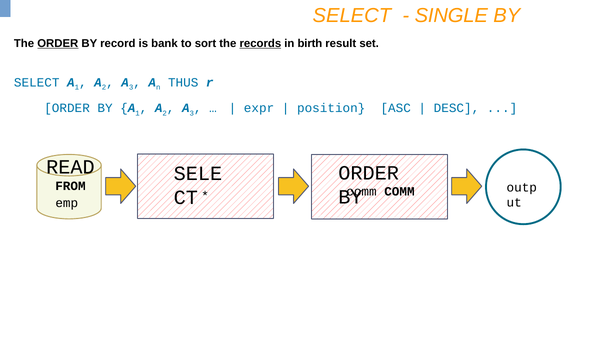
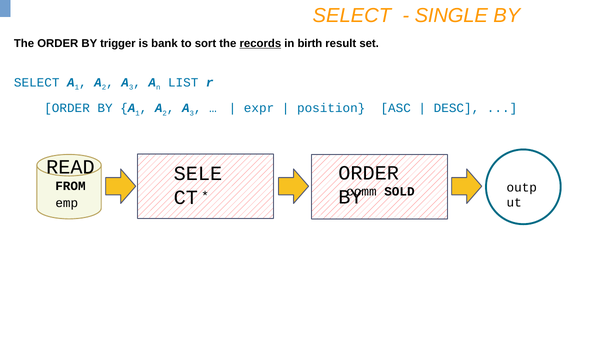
ORDER at (58, 43) underline: present -> none
record: record -> trigger
THUS: THUS -> LIST
COMM at (399, 192): COMM -> SOLD
